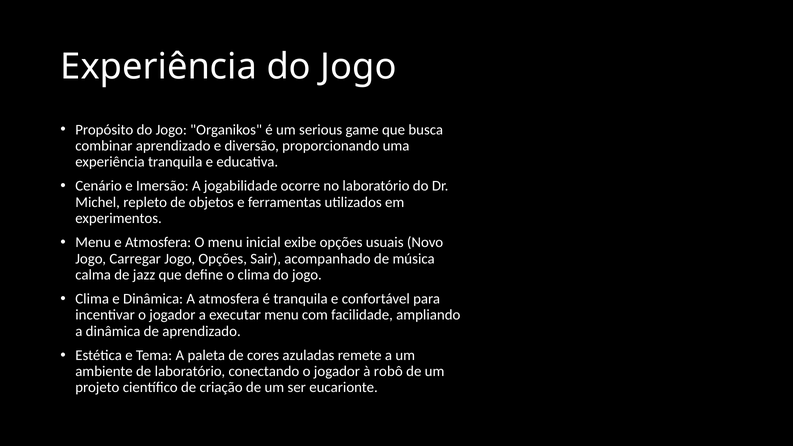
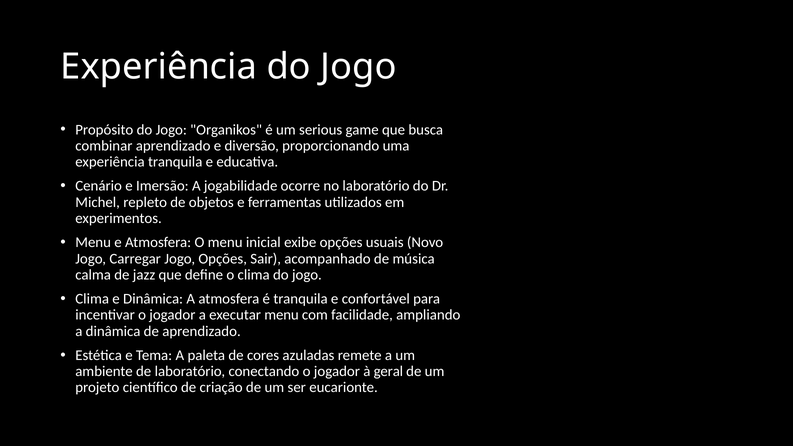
robô: robô -> geral
